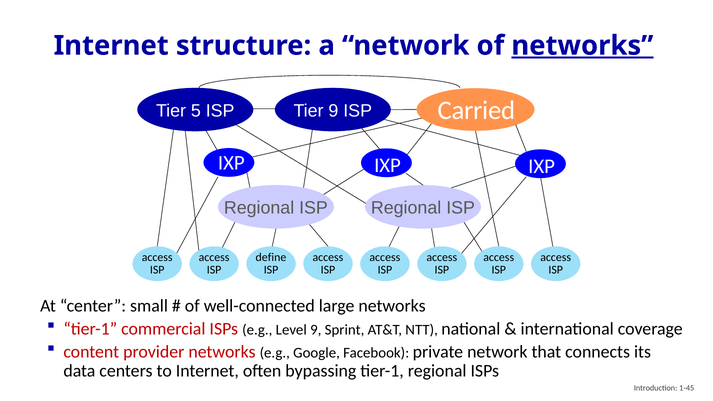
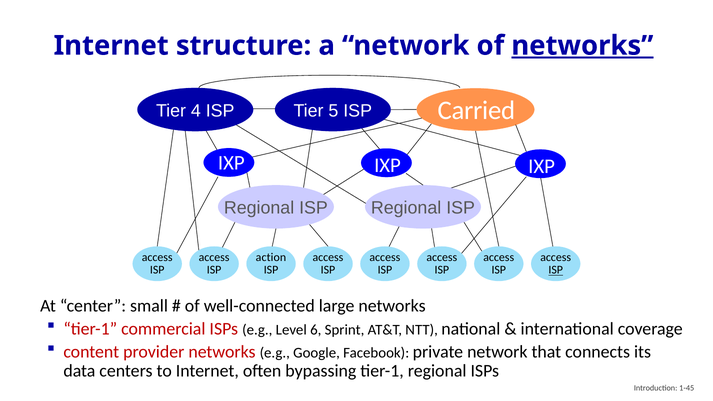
5: 5 -> 4
Tier 9: 9 -> 5
define: define -> action
ISP at (556, 270) underline: none -> present
Level 9: 9 -> 6
